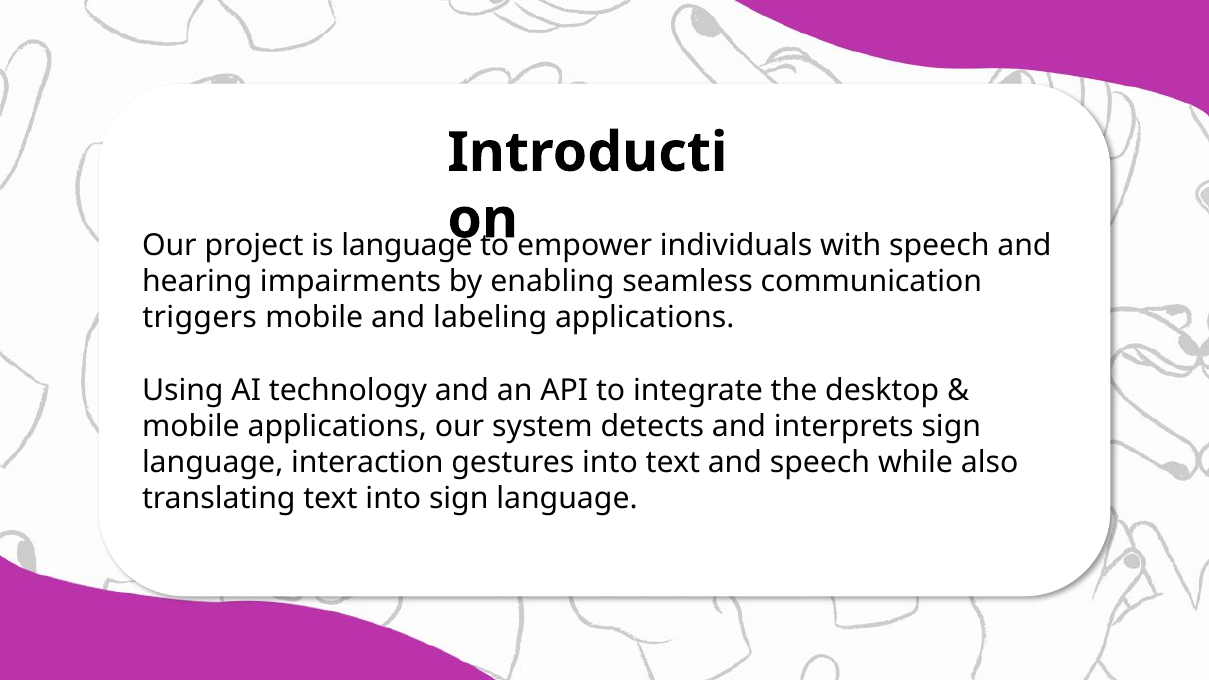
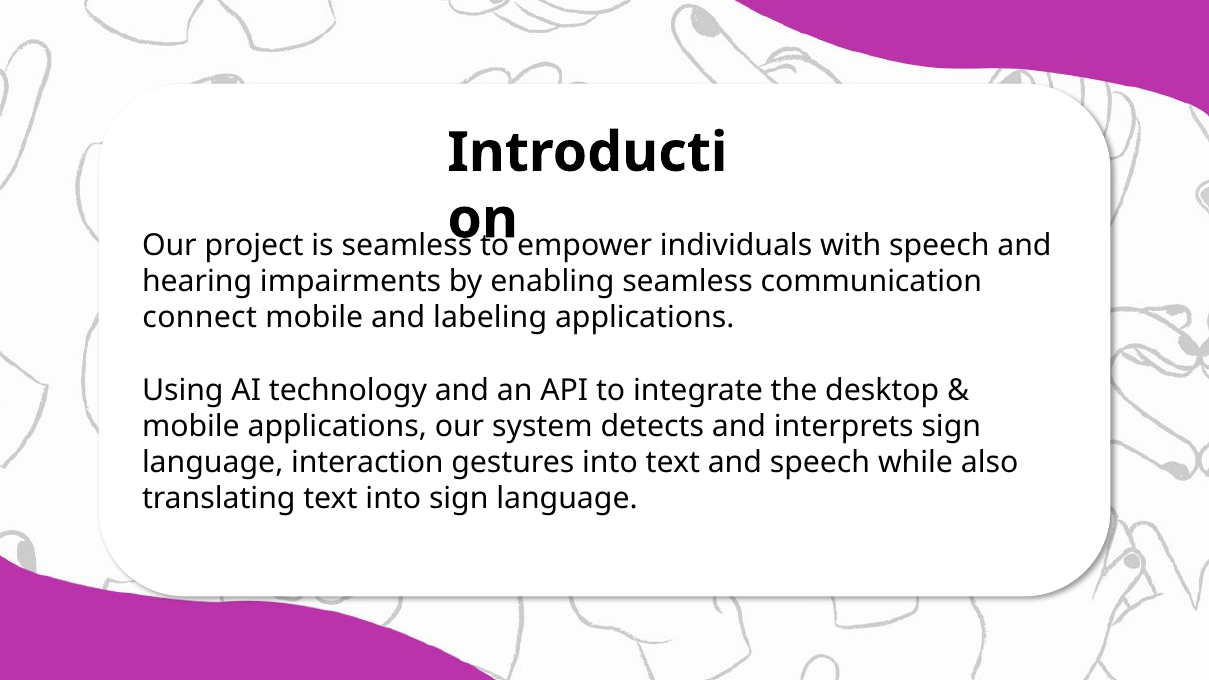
is language: language -> seamless
triggers: triggers -> connect
